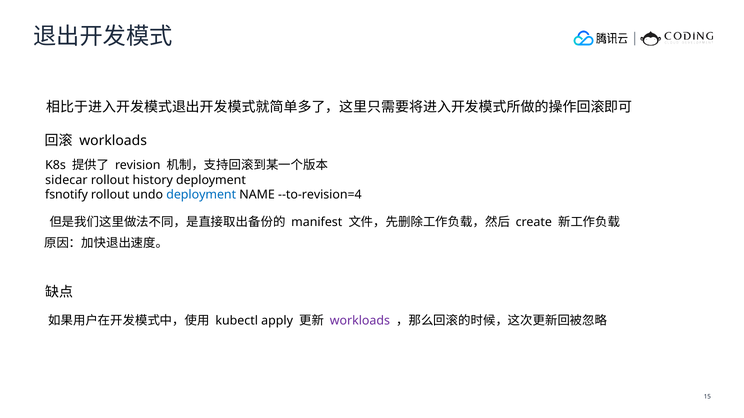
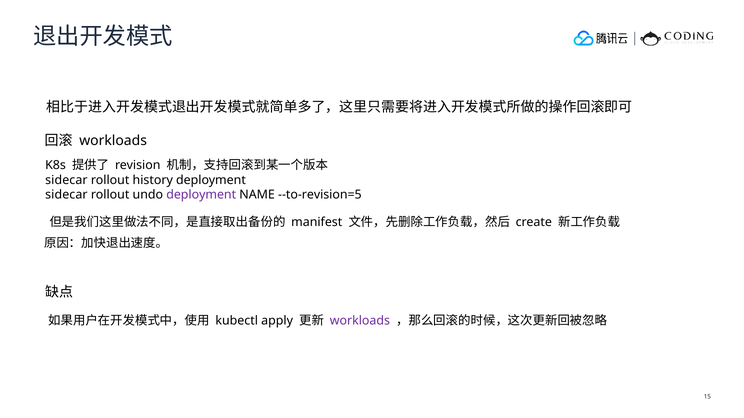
fsnotify at (67, 195): fsnotify -> sidecar
deployment at (201, 195) colour: blue -> purple
--to-revision=4: --to-revision=4 -> --to-revision=5
